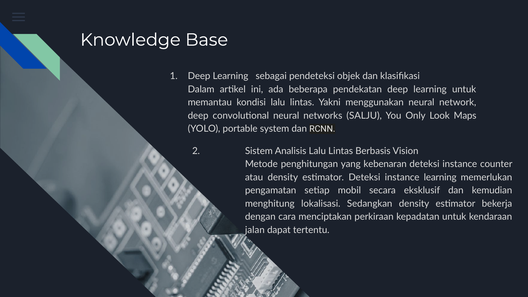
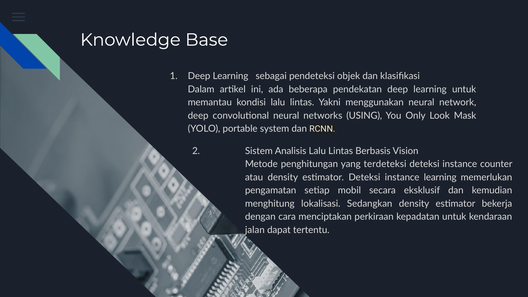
SALJU: SALJU -> USING
Maps: Maps -> Mask
kebenaran: kebenaran -> terdeteksi
